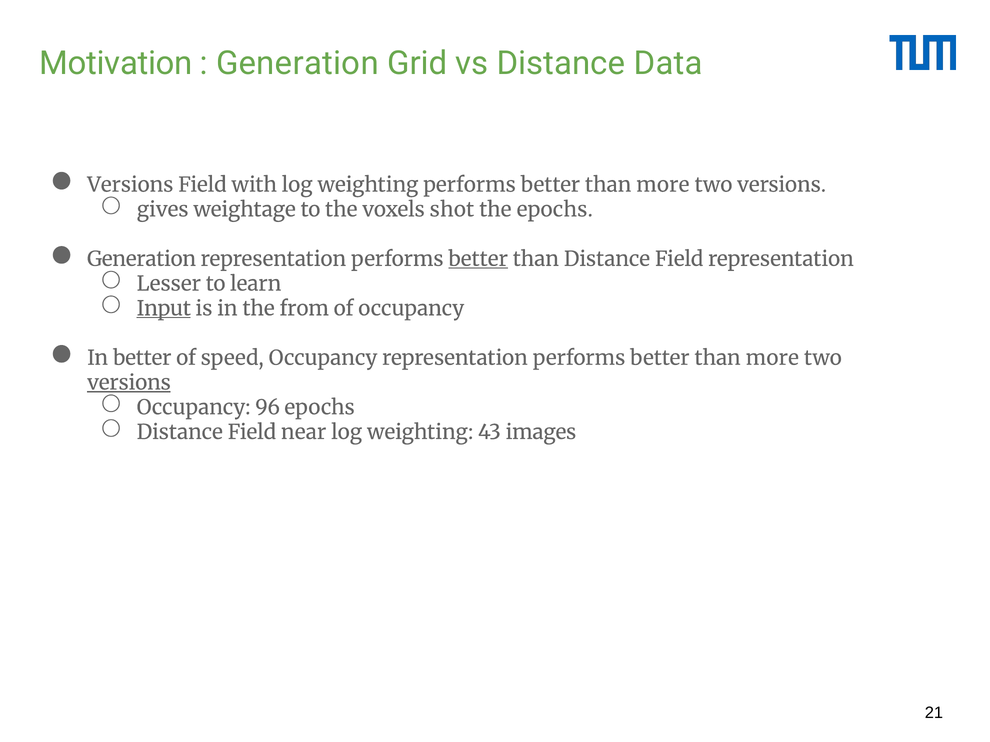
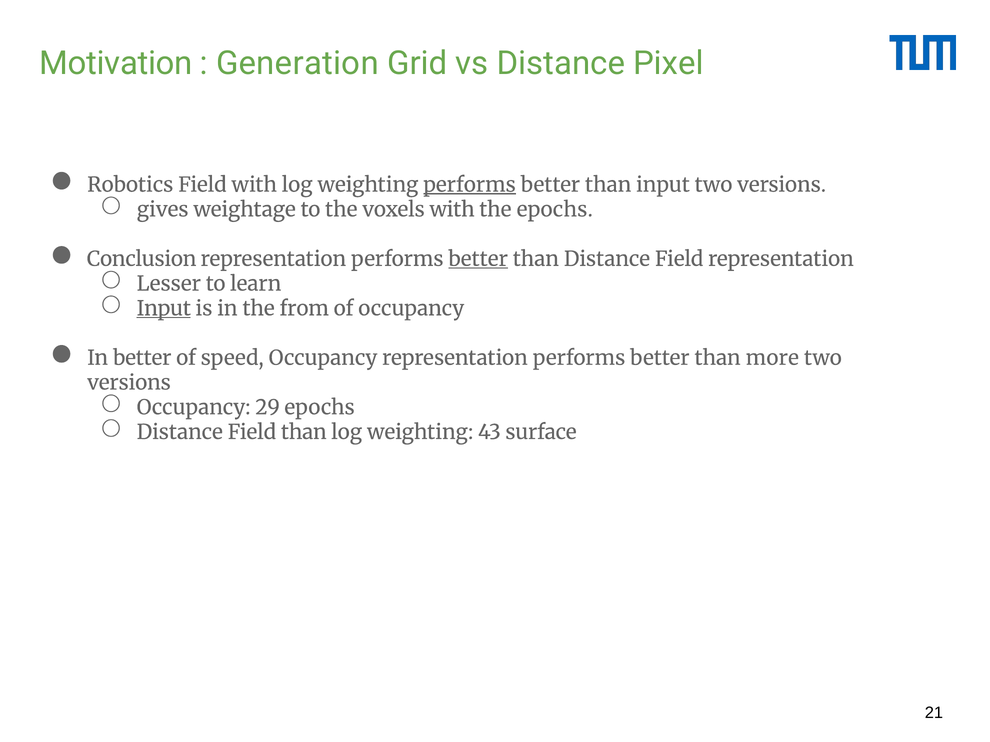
Data: Data -> Pixel
Versions at (130, 185): Versions -> Robotics
performs at (470, 185) underline: none -> present
more at (663, 185): more -> input
voxels shot: shot -> with
Generation at (142, 259): Generation -> Conclusion
versions at (129, 383) underline: present -> none
96: 96 -> 29
Field near: near -> than
images: images -> surface
